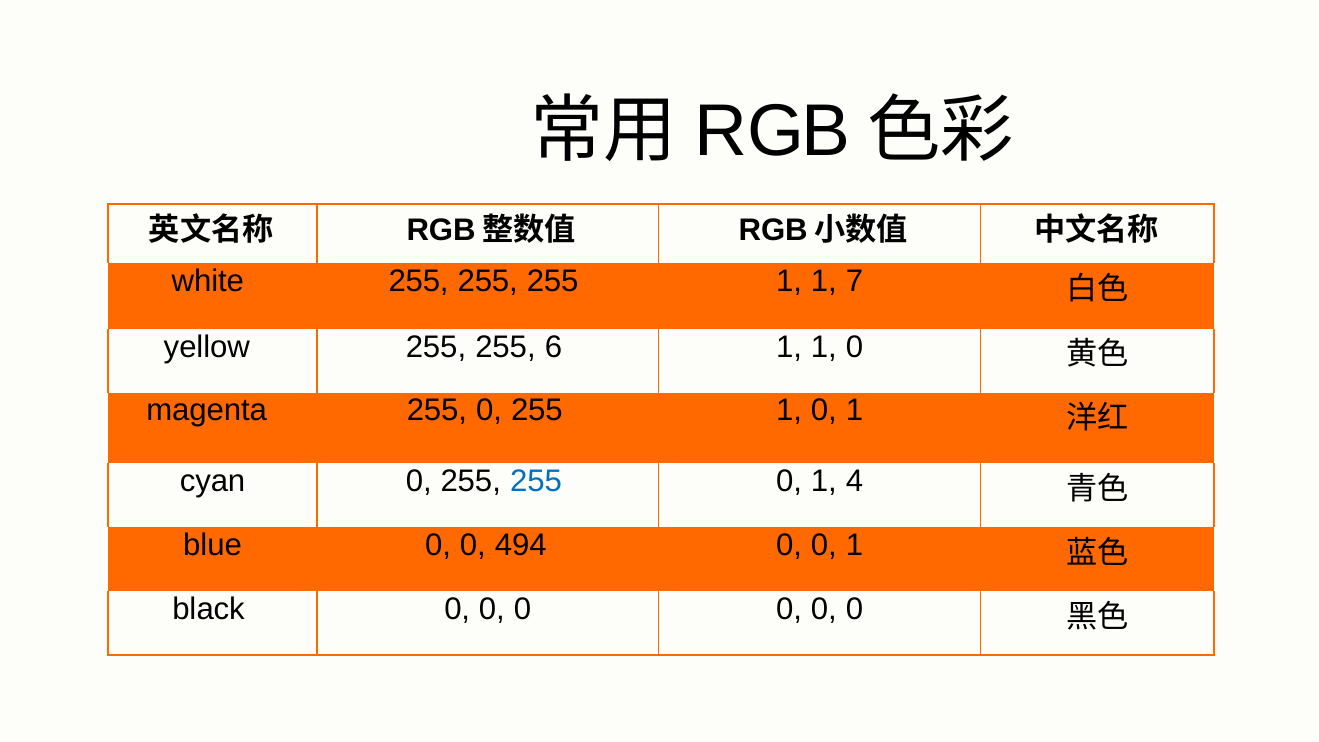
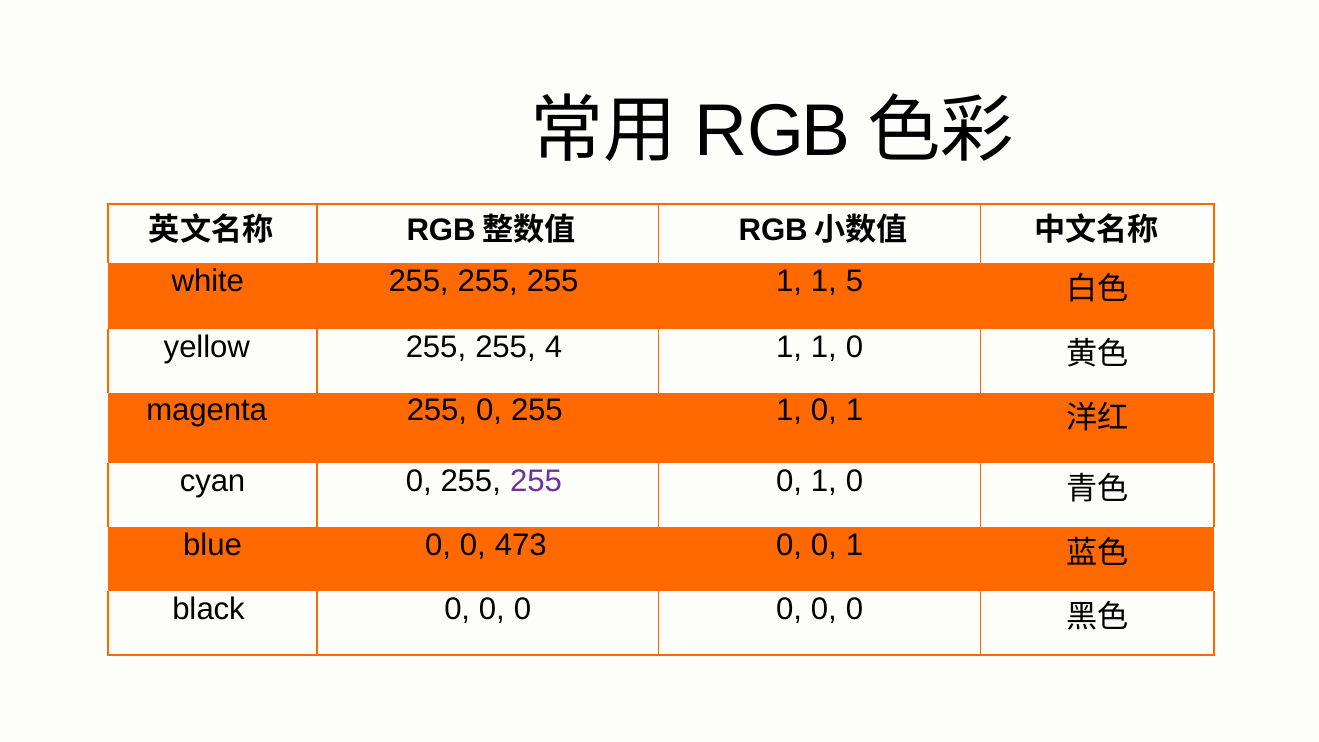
7: 7 -> 5
6: 6 -> 4
255 at (536, 482) colour: blue -> purple
0 1 4: 4 -> 0
494: 494 -> 473
